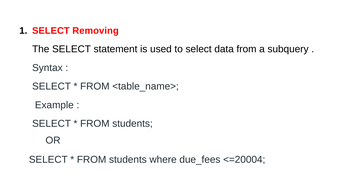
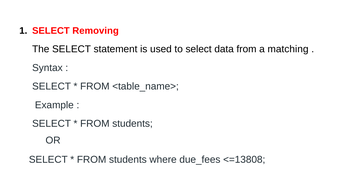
subquery: subquery -> matching
<=20004: <=20004 -> <=13808
